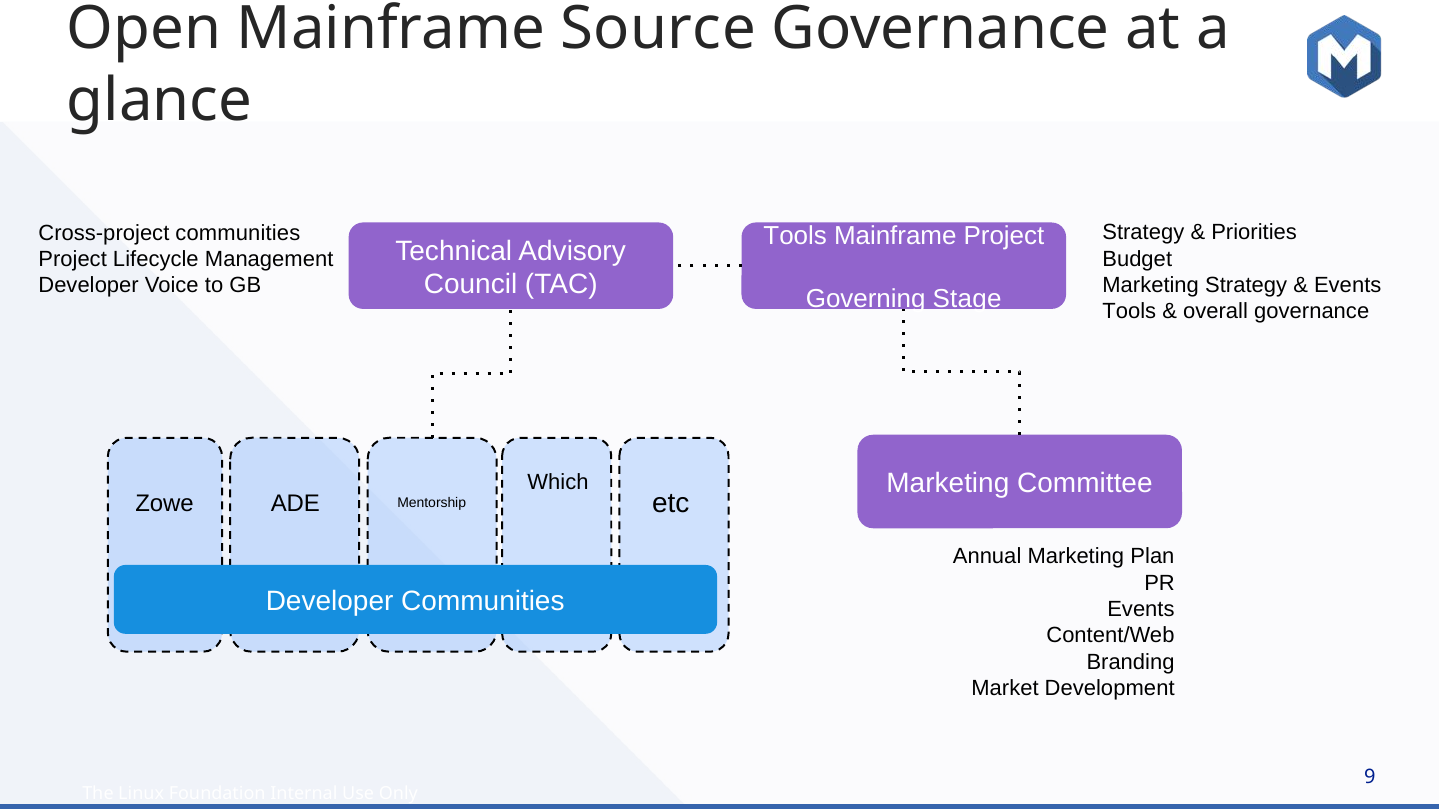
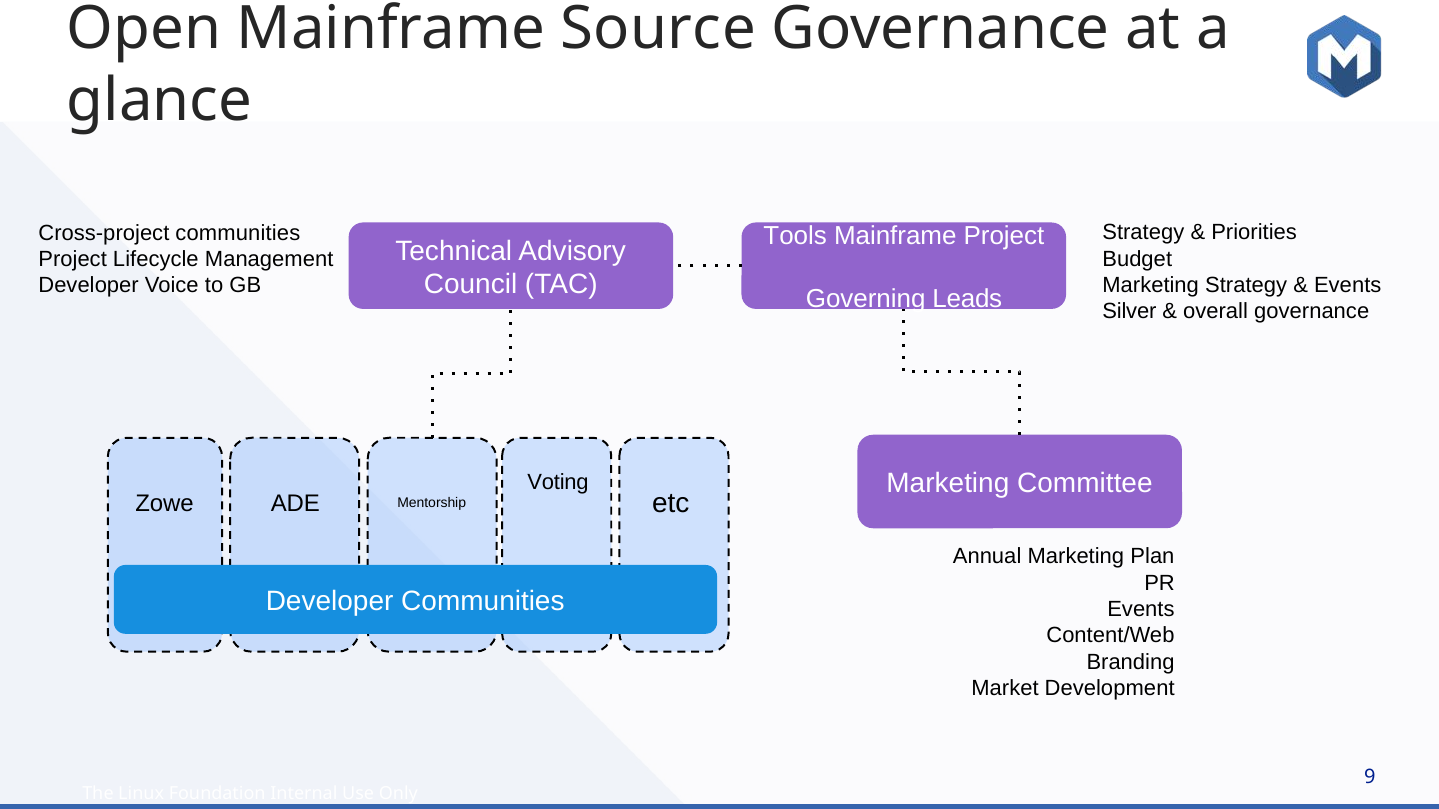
Stage: Stage -> Leads
Tools at (1129, 312): Tools -> Silver
Which: Which -> Voting
